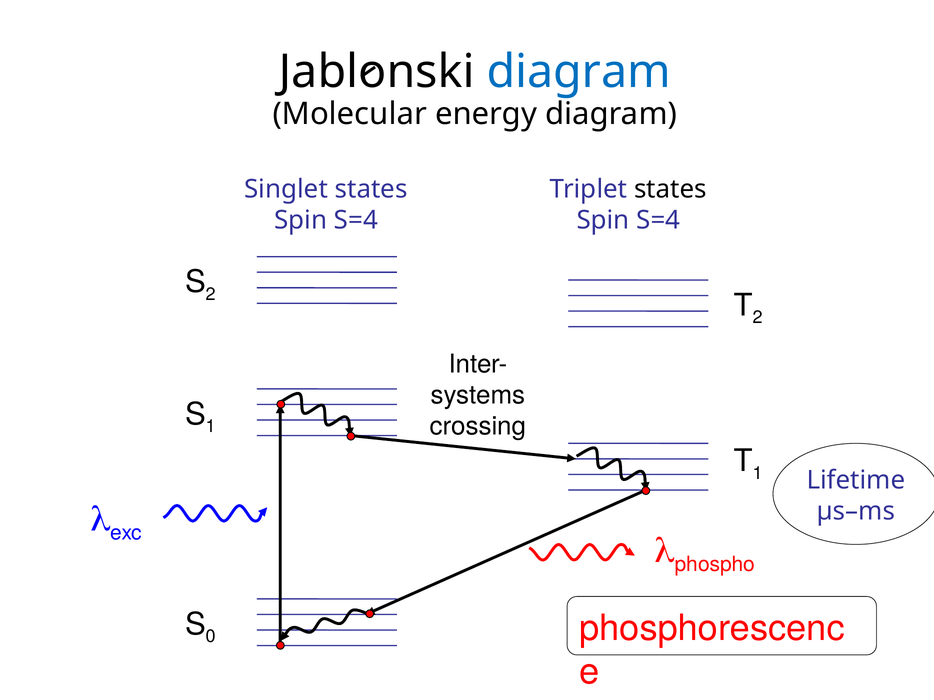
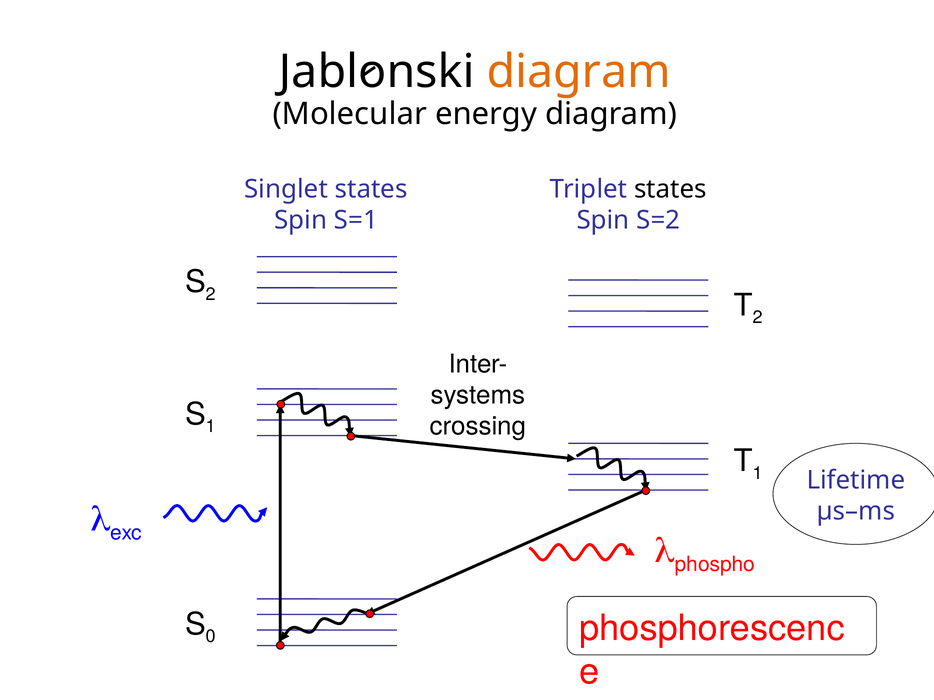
diagram at (579, 72) colour: blue -> orange
S=4 at (356, 220): S=4 -> S=1
S=4 at (658, 220): S=4 -> S=2
